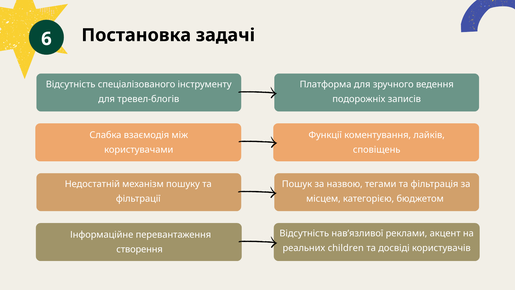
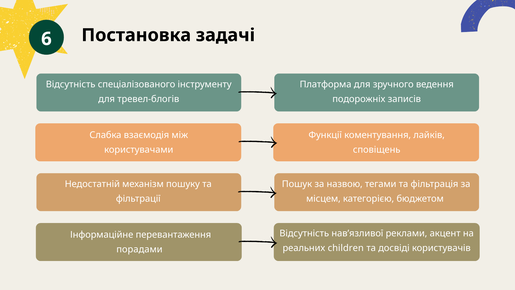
створення: створення -> порадами
